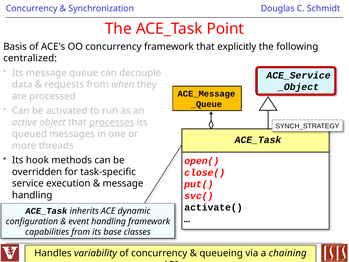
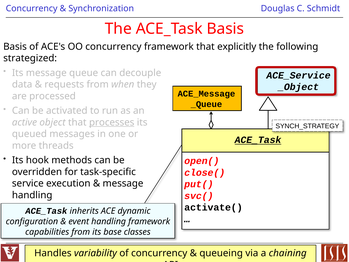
ACE_Task Point: Point -> Basis
centralized: centralized -> strategized
ACE_Task at (258, 140) underline: none -> present
